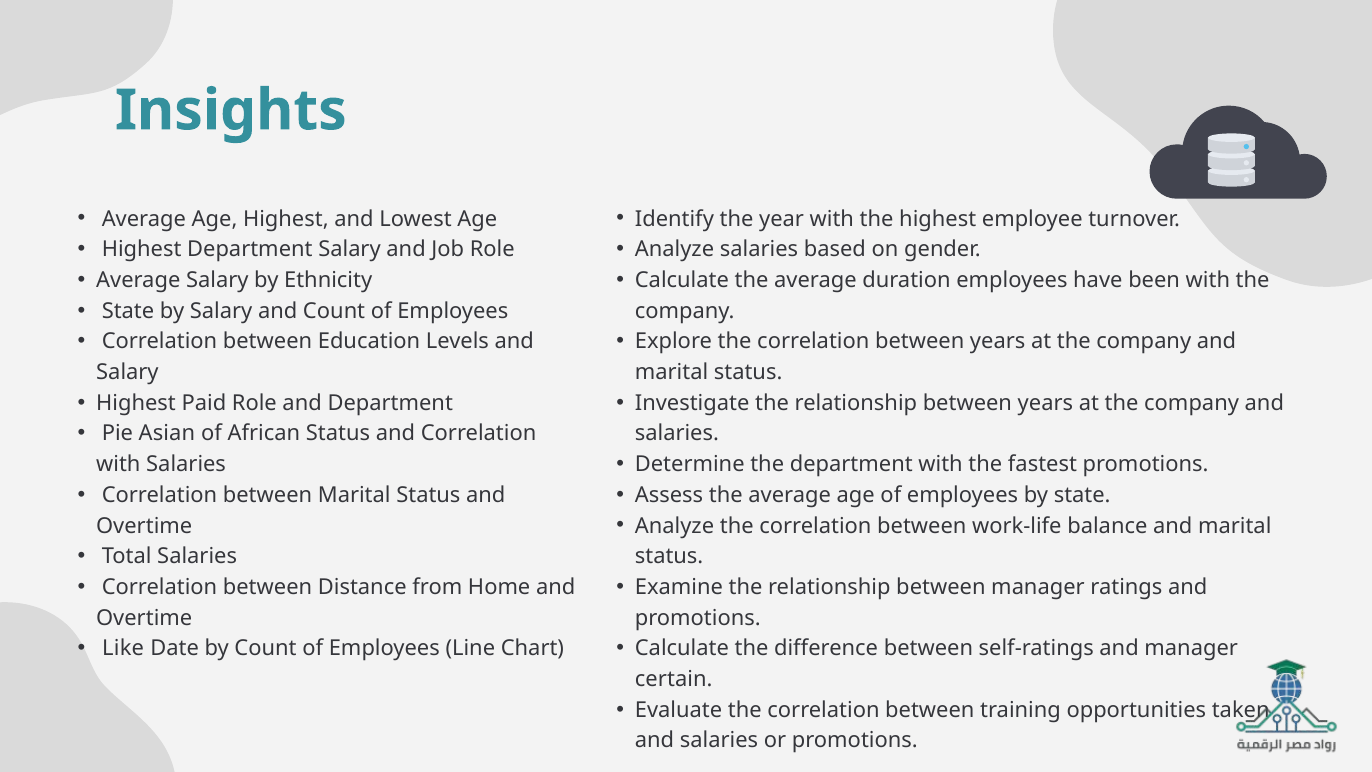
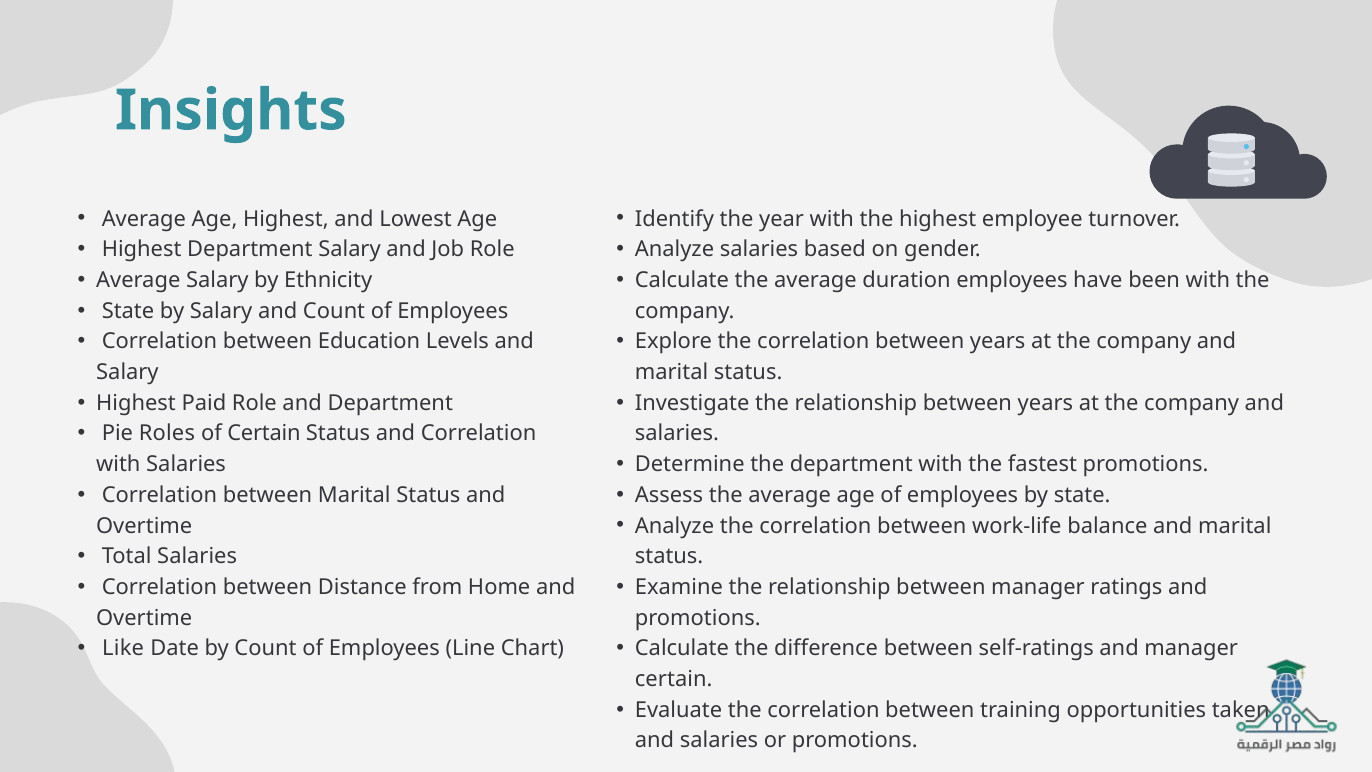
Asian: Asian -> Roles
of African: African -> Certain
